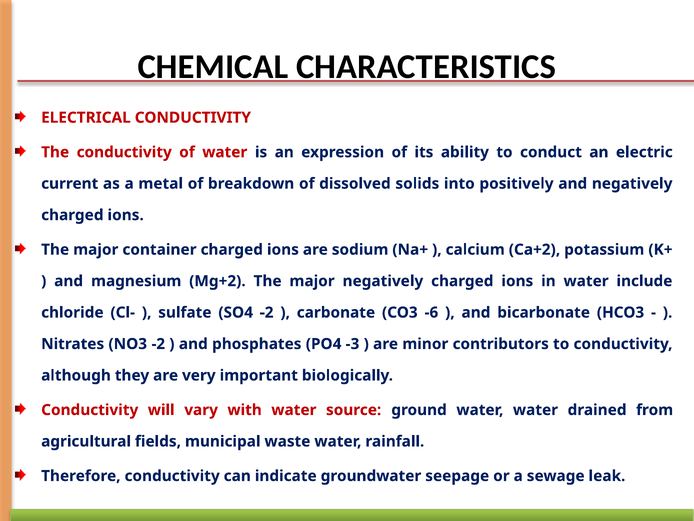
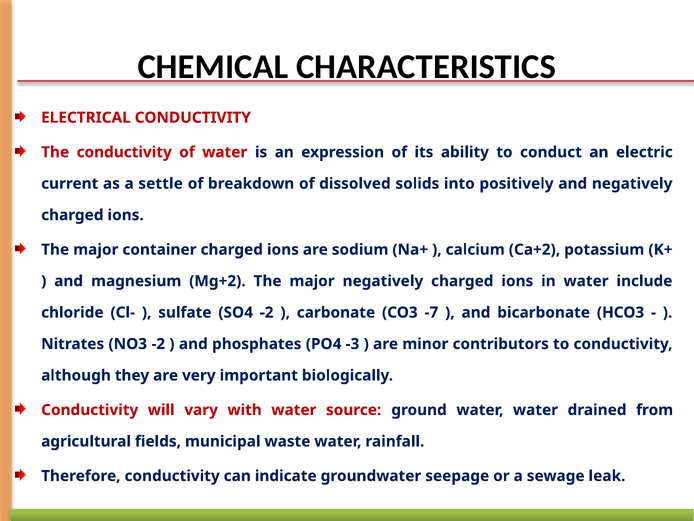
metal: metal -> settle
-6: -6 -> -7
